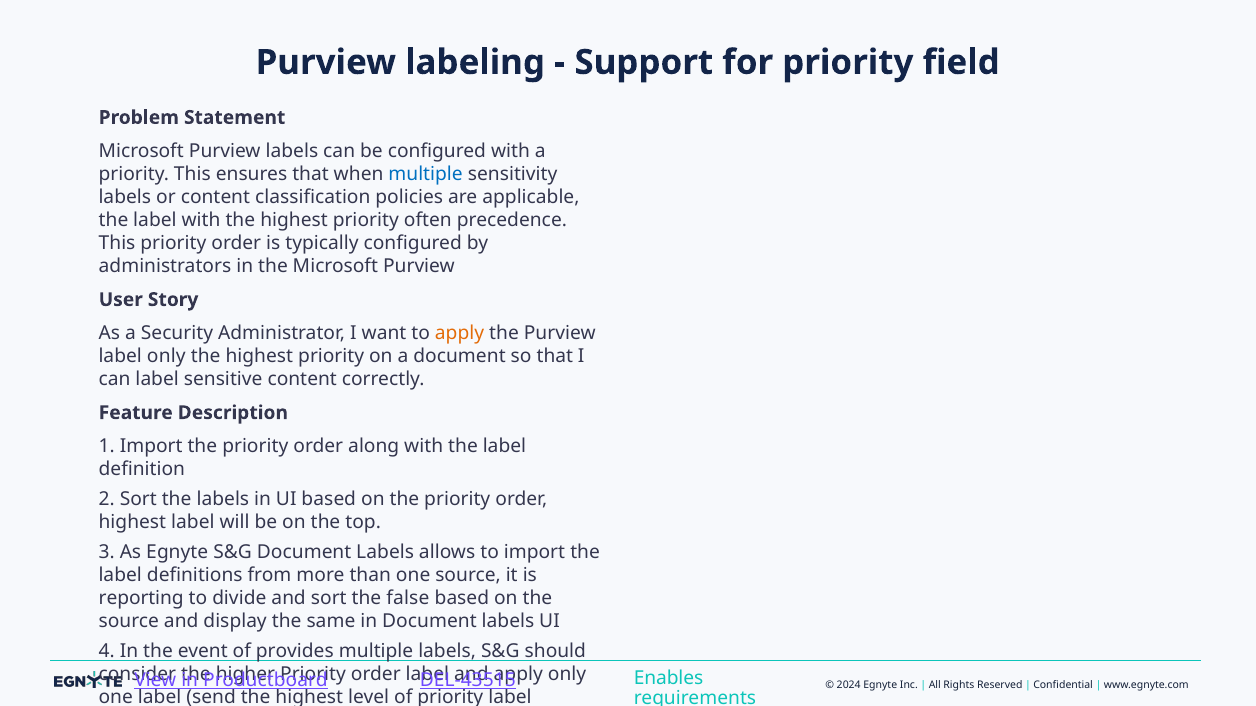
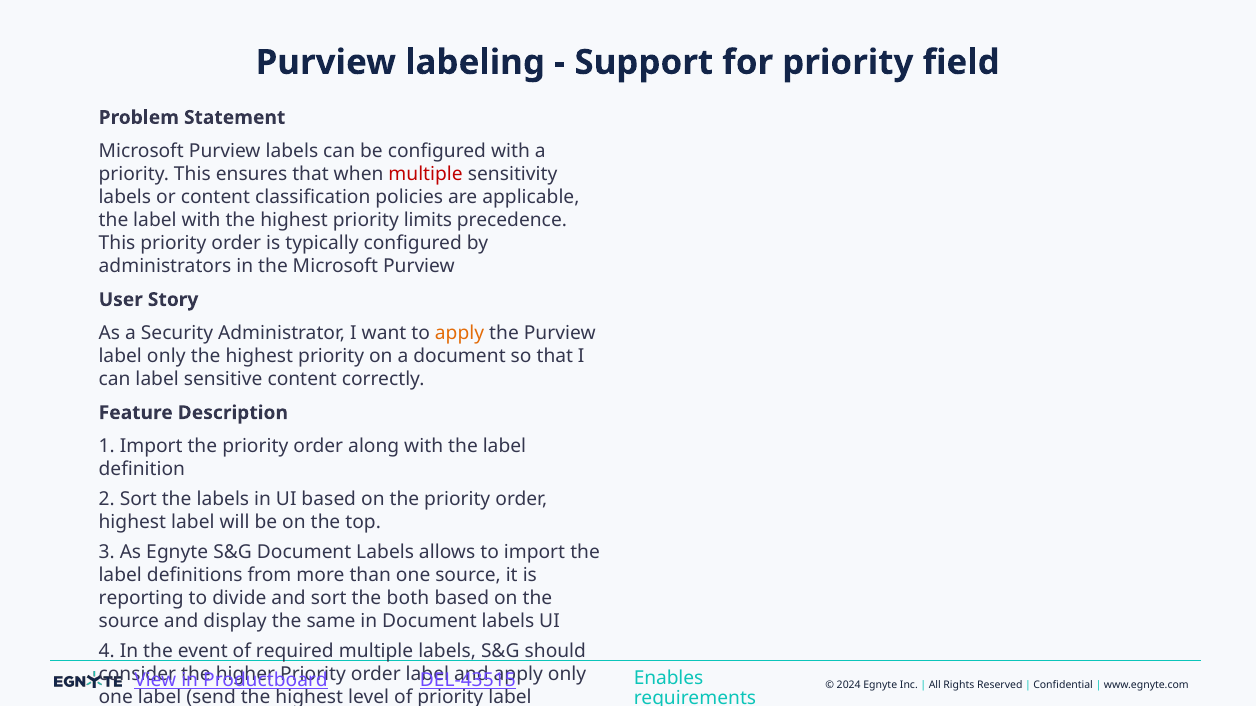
multiple at (426, 174) colour: blue -> red
often: often -> limits
false: false -> both
provides: provides -> required
